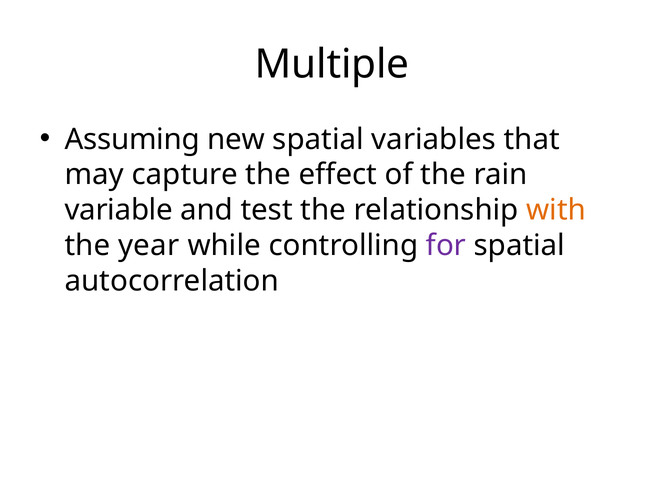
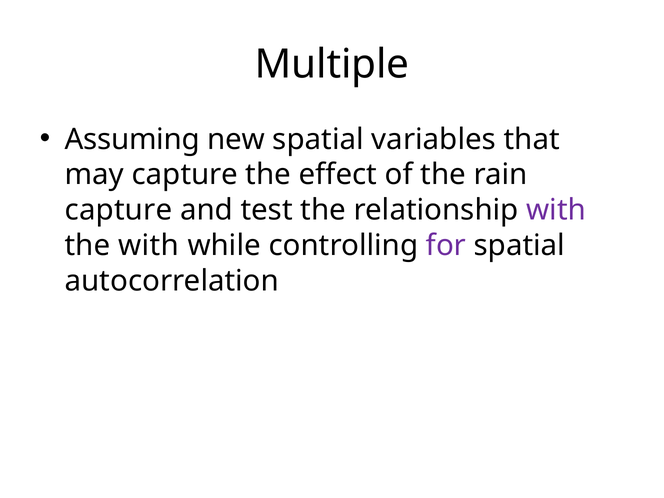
variable at (119, 210): variable -> capture
with at (556, 210) colour: orange -> purple
the year: year -> with
